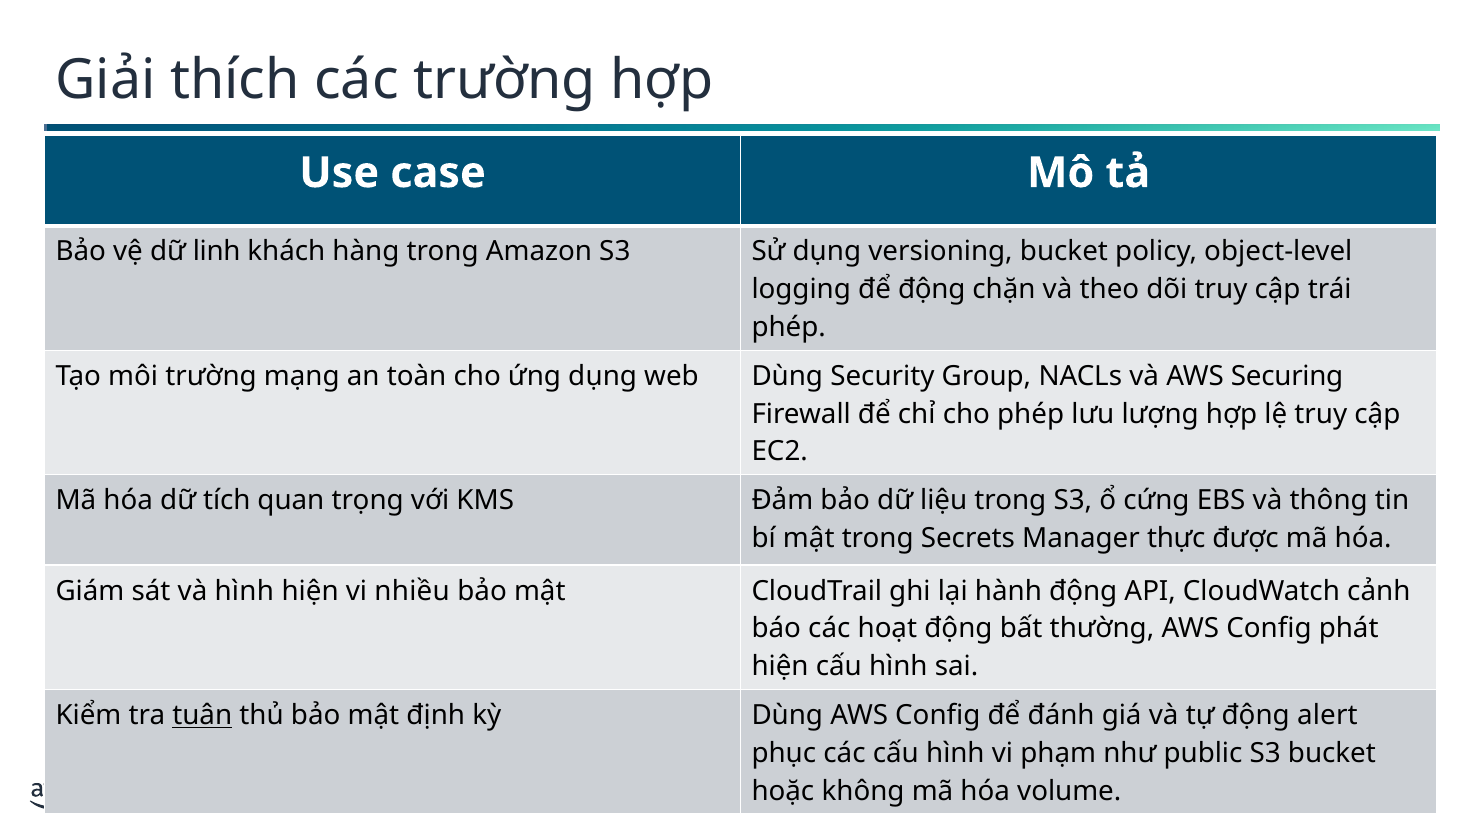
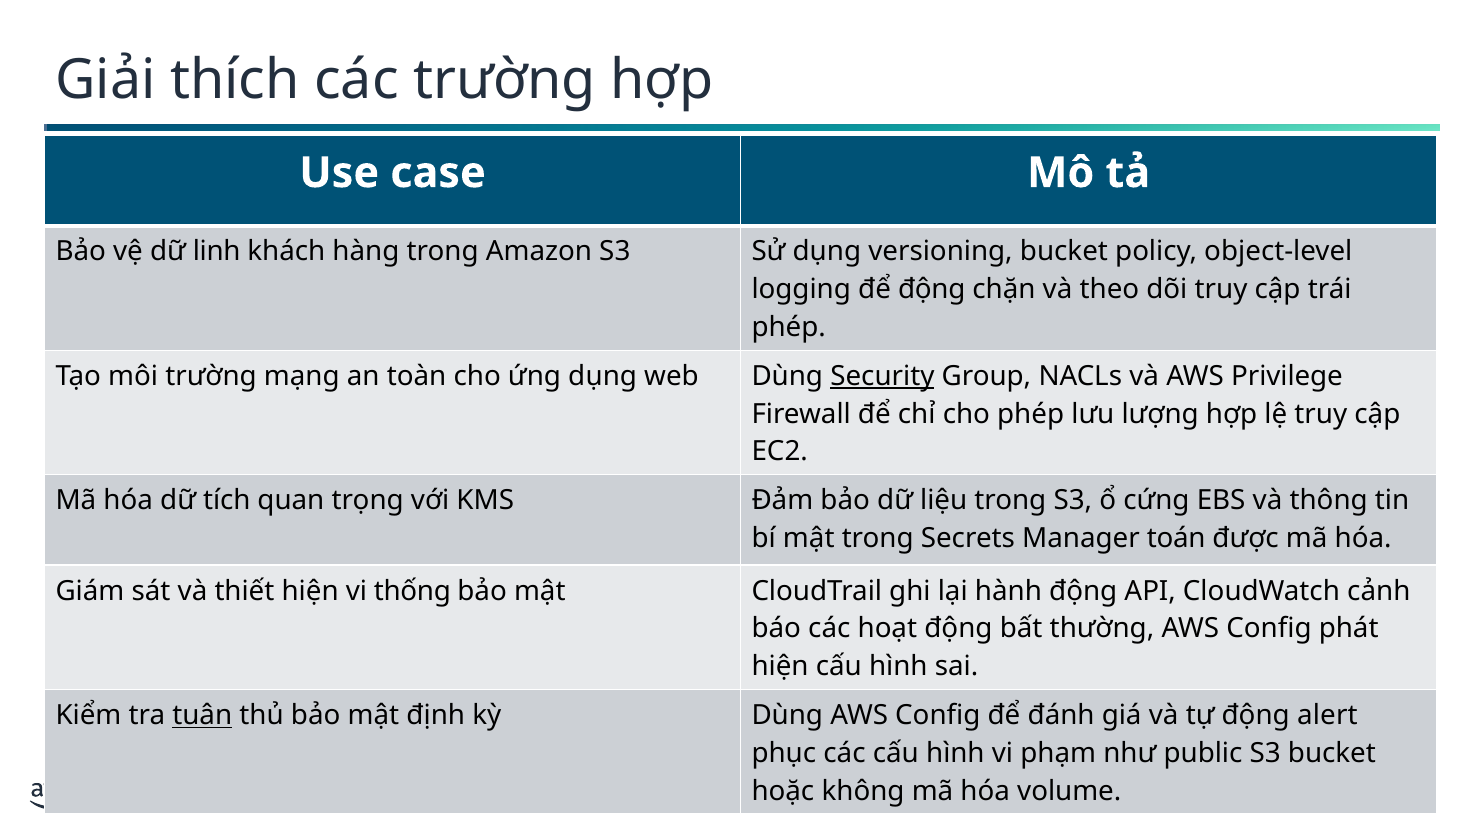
Security underline: none -> present
Securing: Securing -> Privilege
thực: thực -> toán
và hình: hình -> thiết
nhiều: nhiều -> thống
